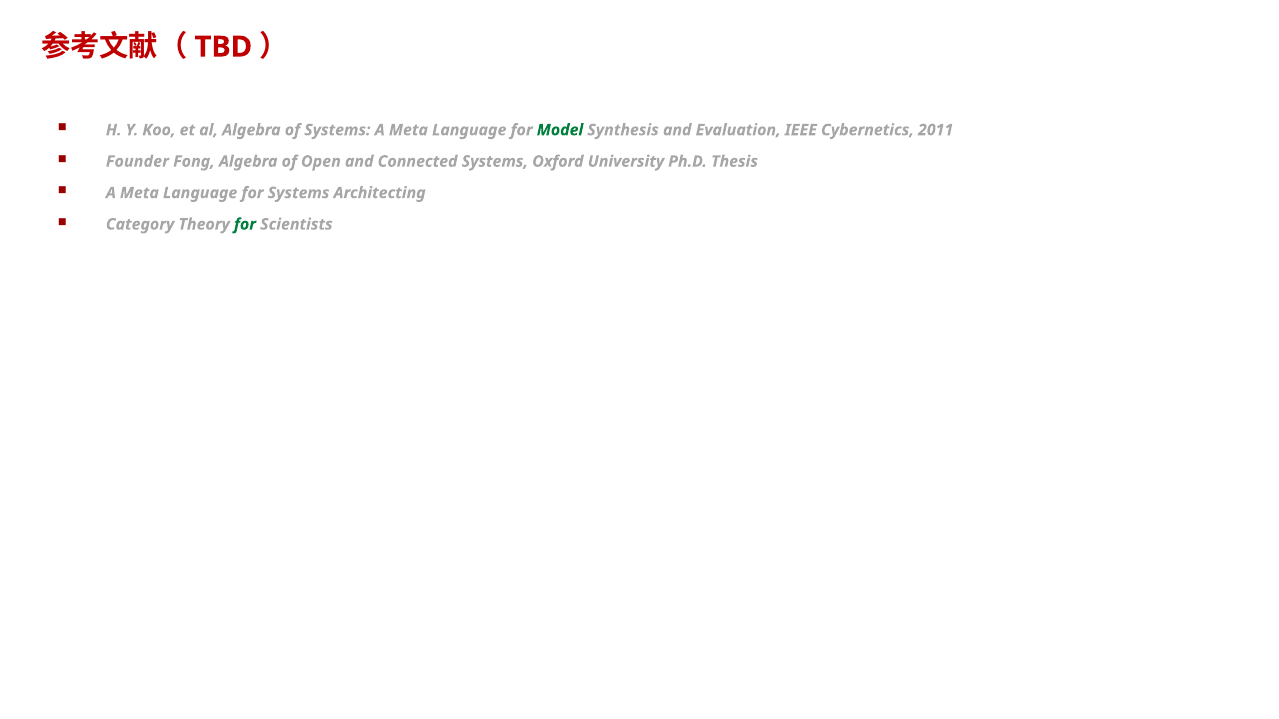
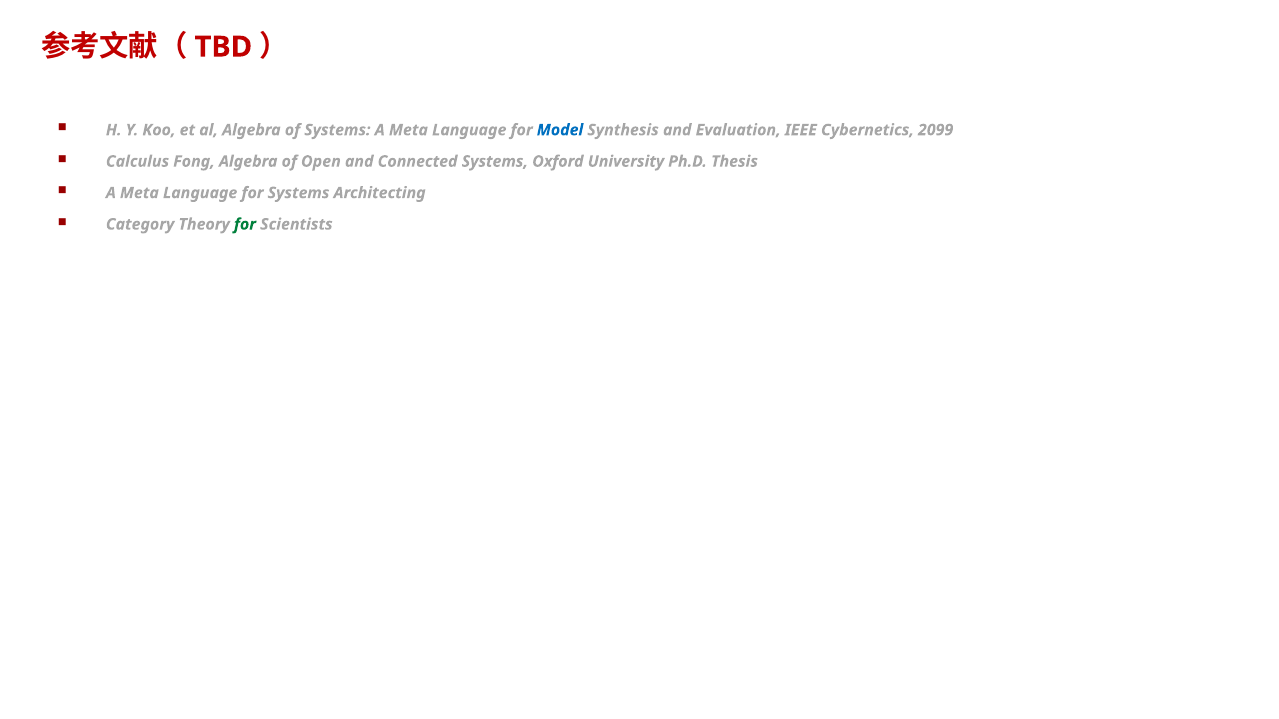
Model colour: green -> blue
2011: 2011 -> 2099
Founder: Founder -> Calculus
